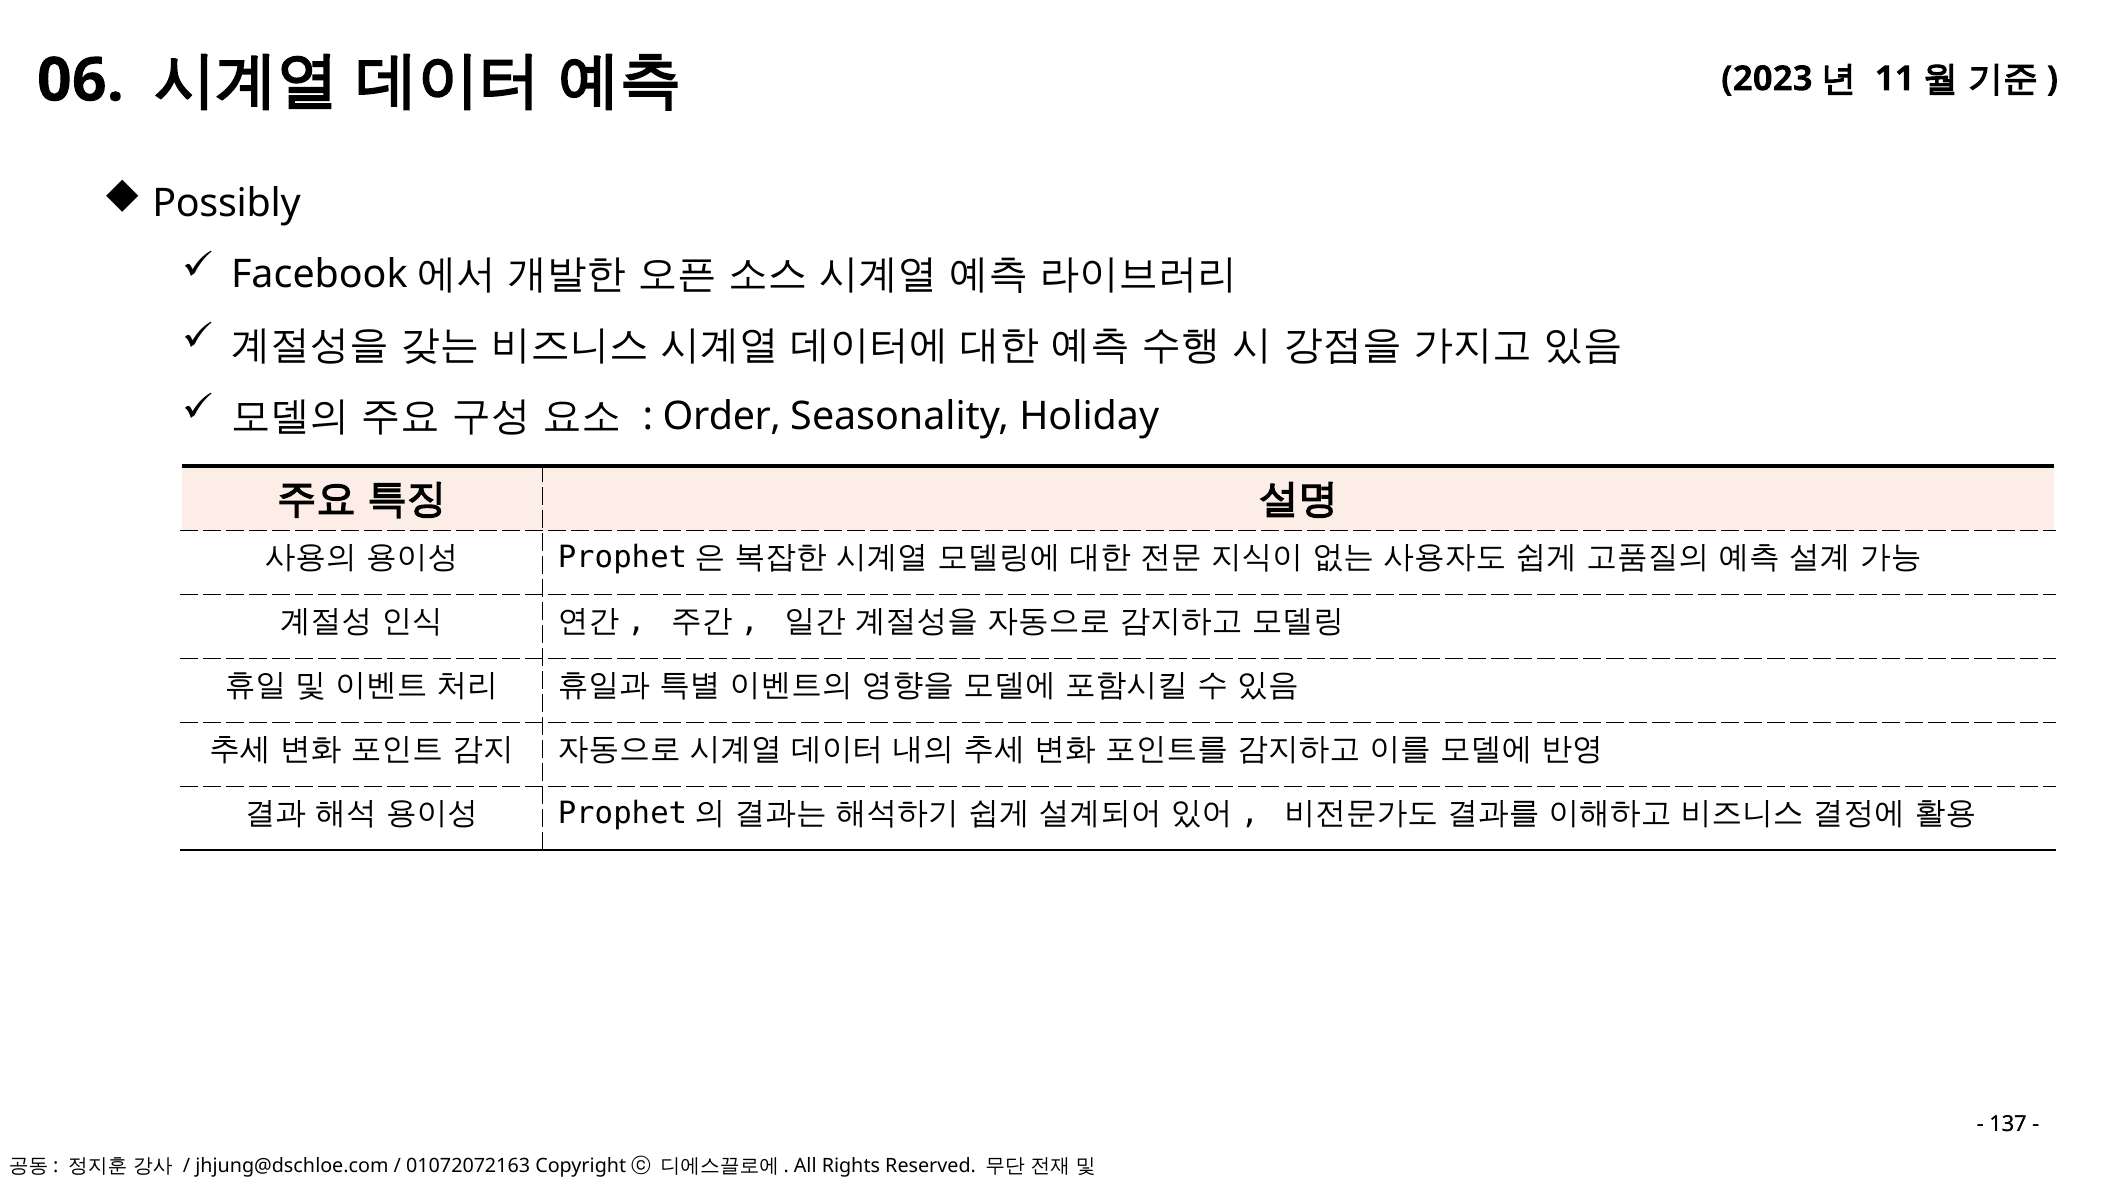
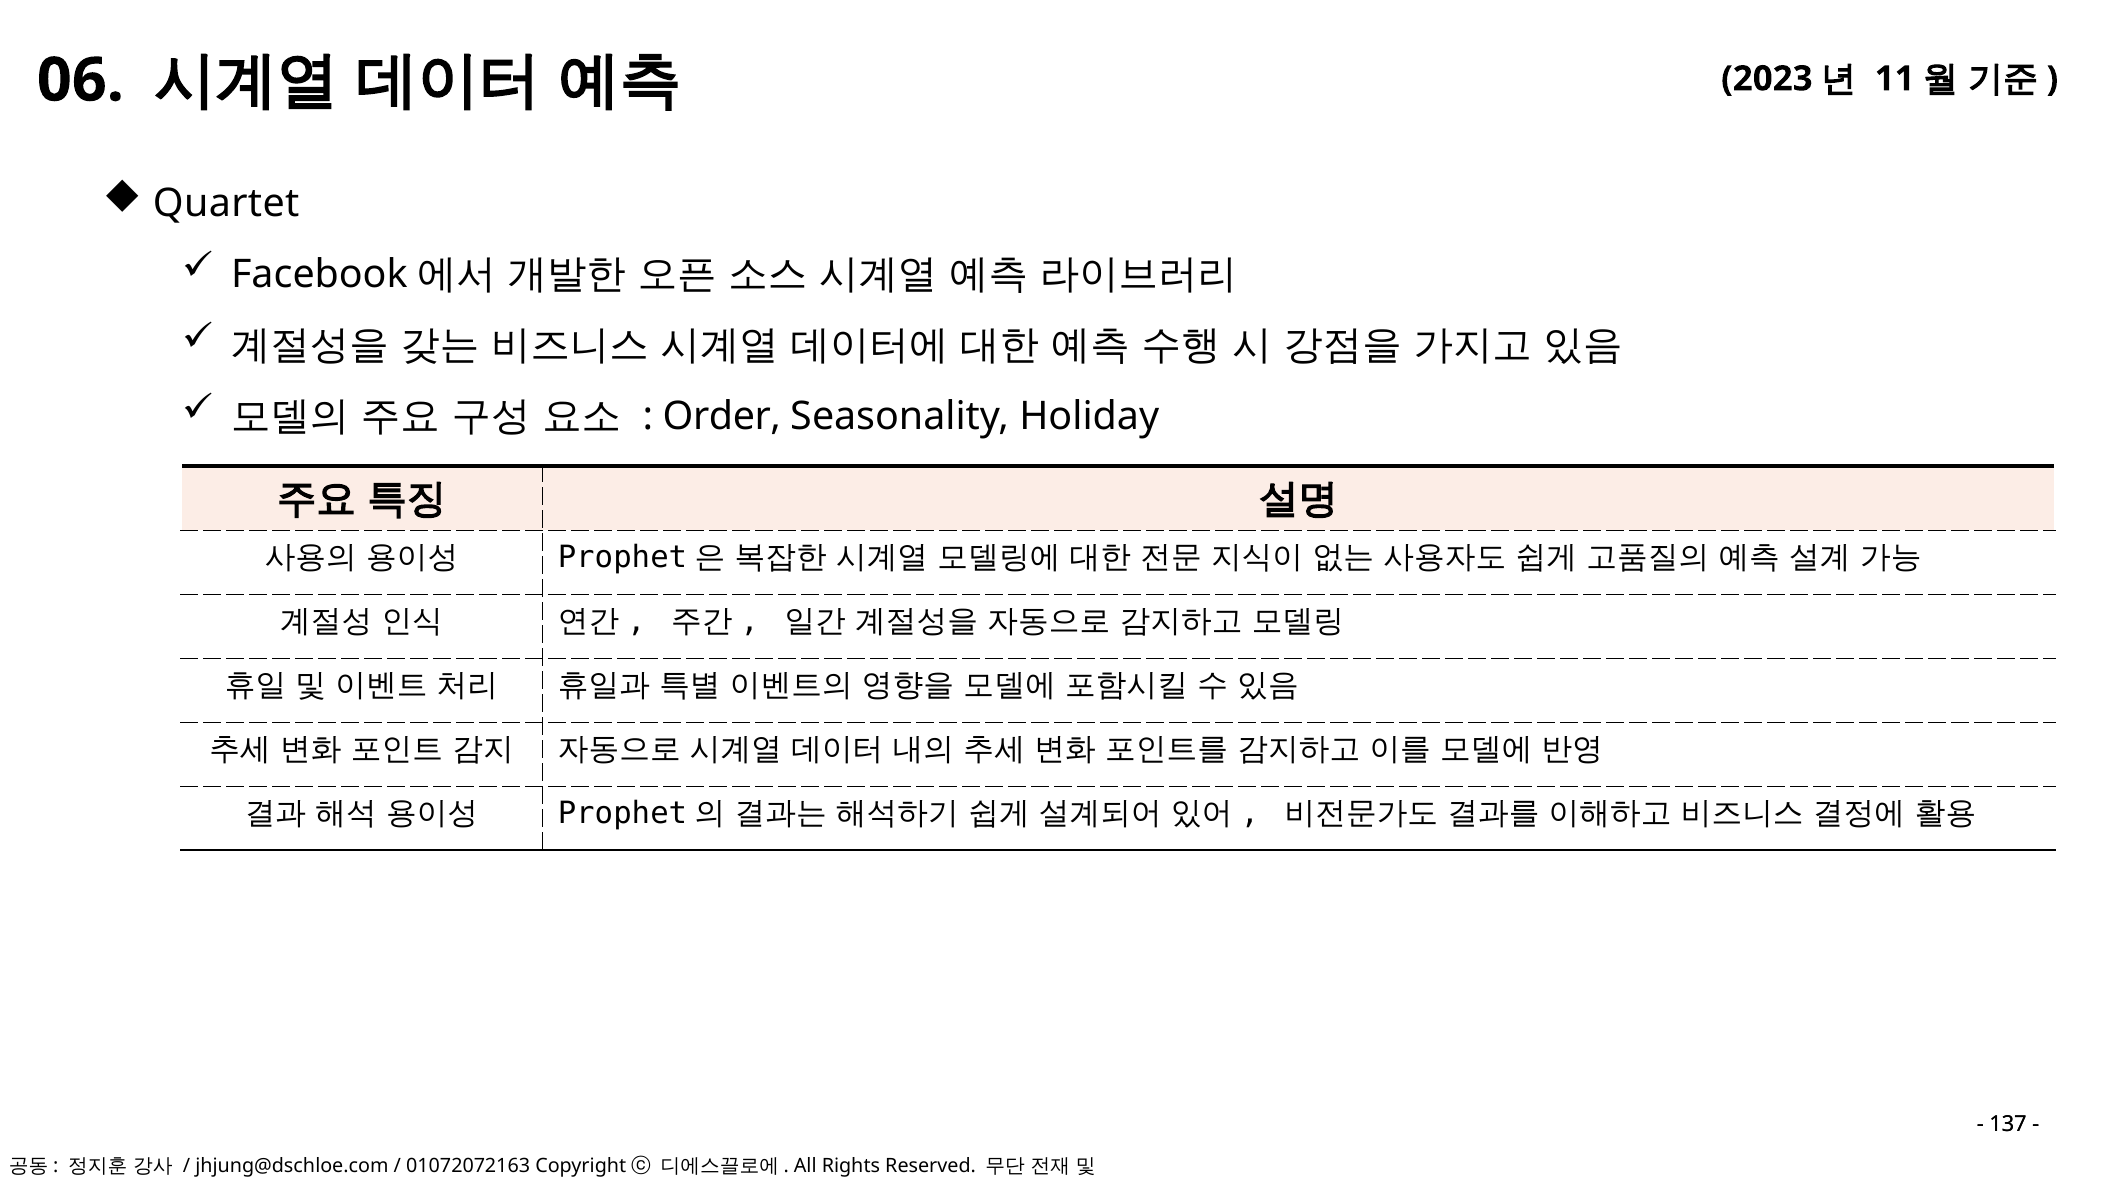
Possibly: Possibly -> Quartet
